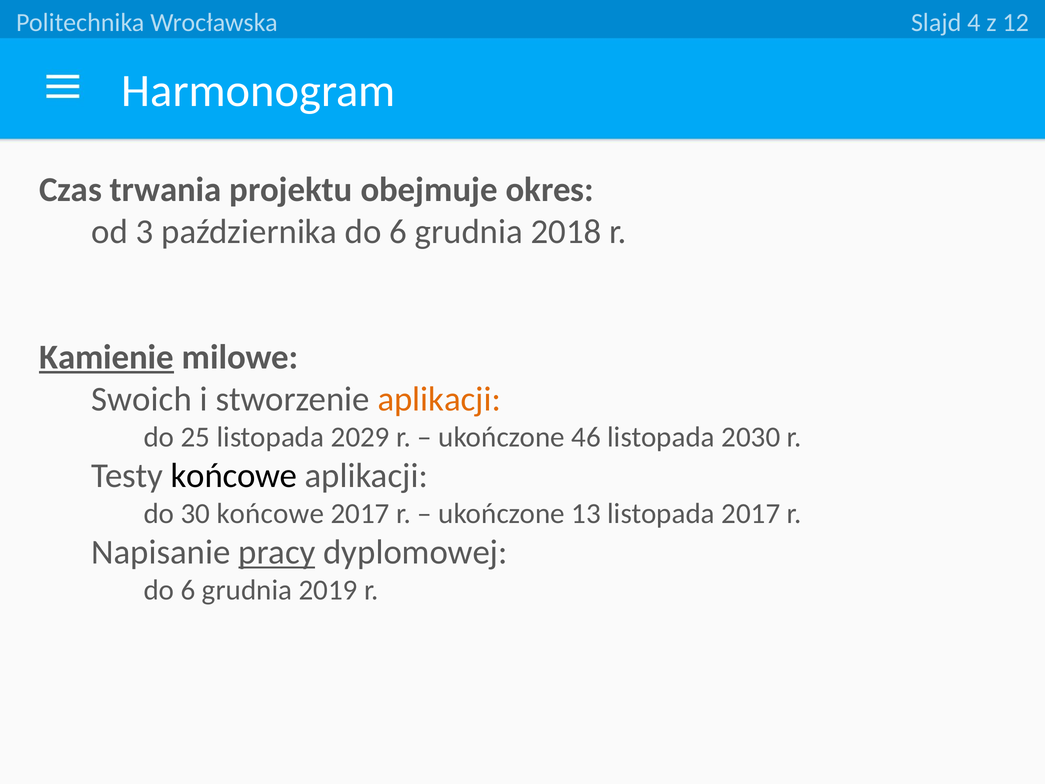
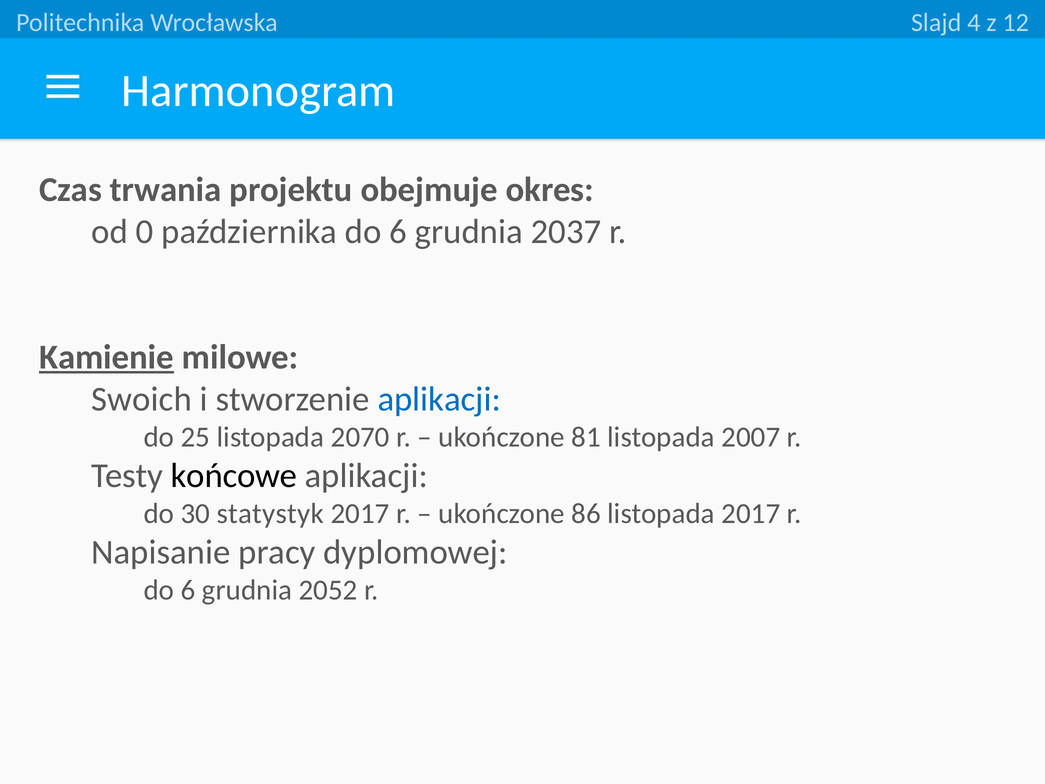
3: 3 -> 0
2018: 2018 -> 2037
aplikacji at (439, 399) colour: orange -> blue
2029: 2029 -> 2070
46: 46 -> 81
2030: 2030 -> 2007
30 końcowe: końcowe -> statystyk
13: 13 -> 86
pracy underline: present -> none
2019: 2019 -> 2052
